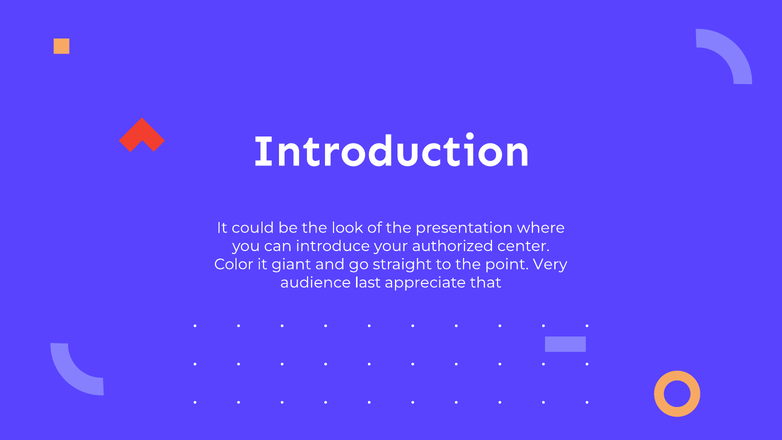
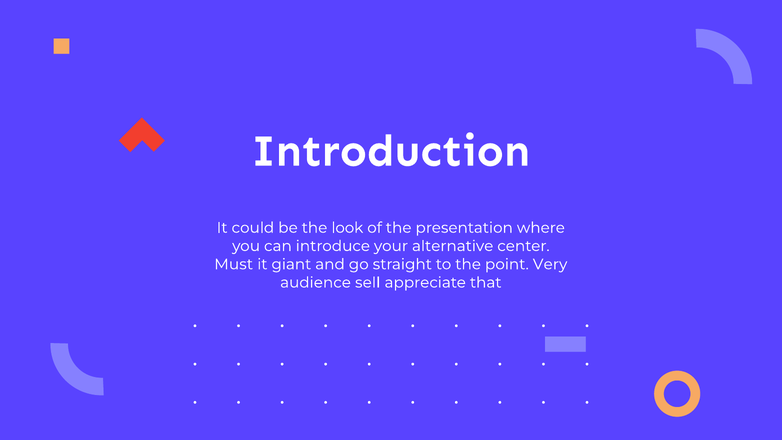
authorized: authorized -> alternative
Color: Color -> Must
last: last -> sell
